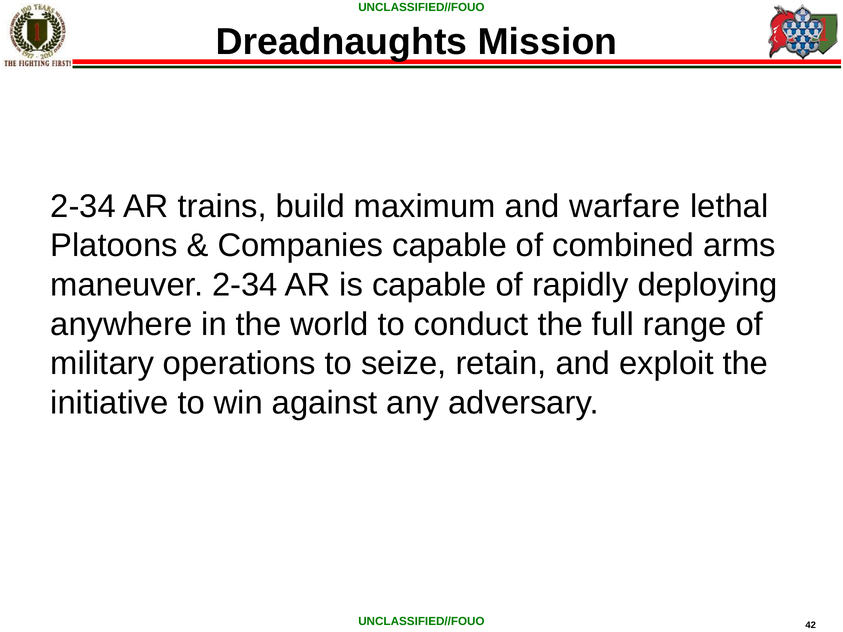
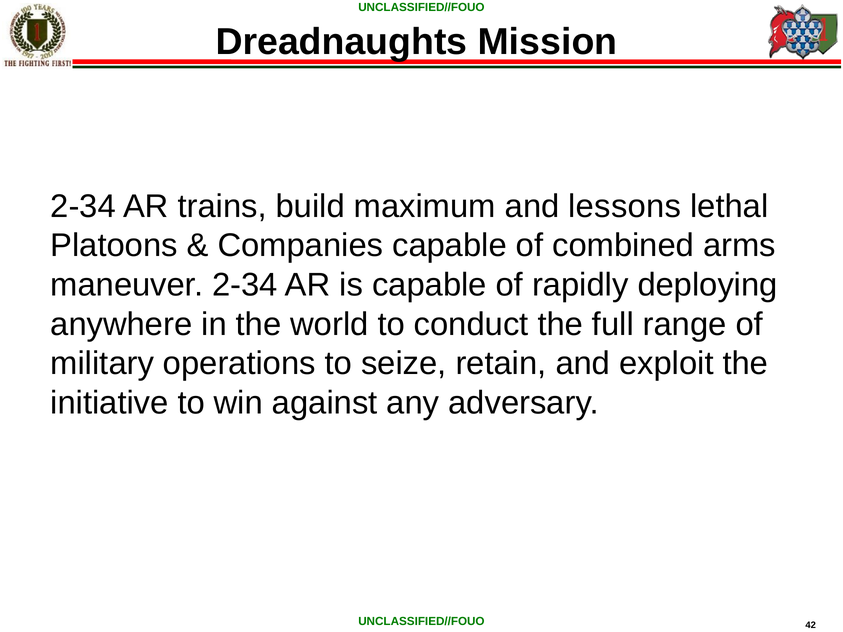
warfare: warfare -> lessons
